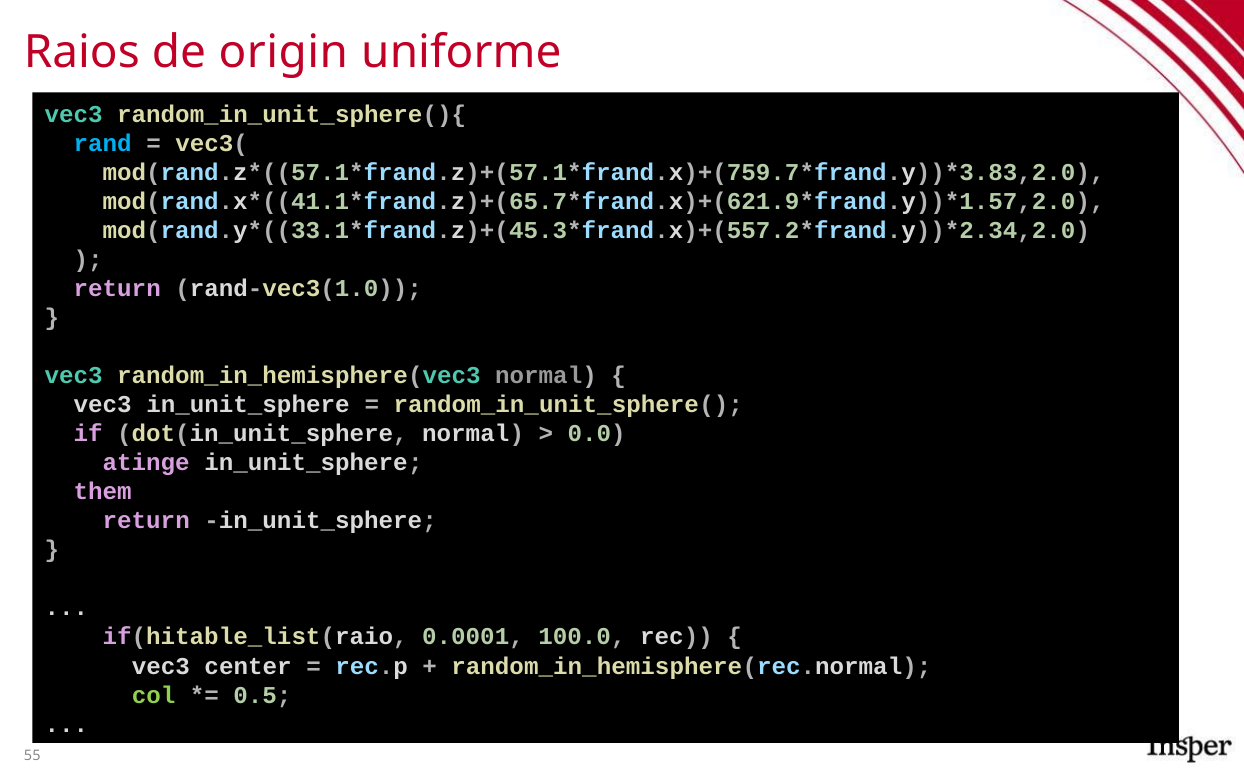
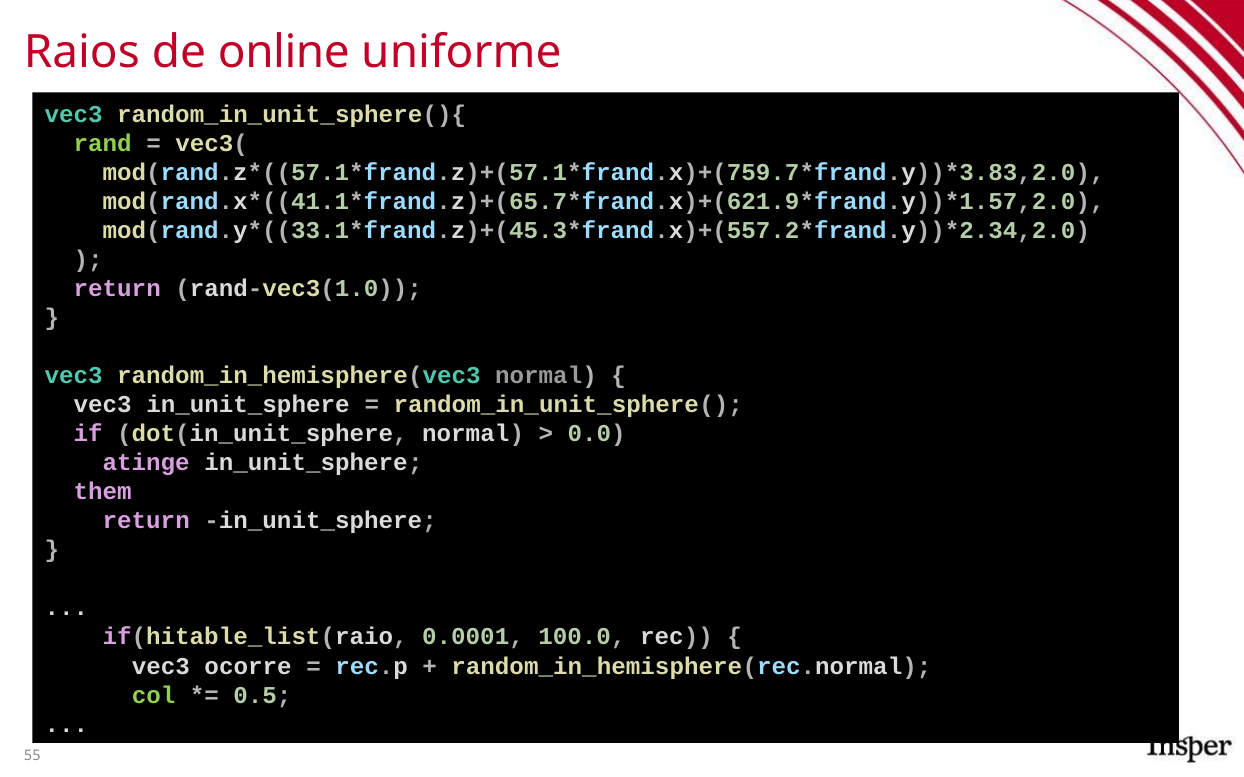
origin: origin -> online
rand colour: light blue -> light green
center: center -> ocorre
